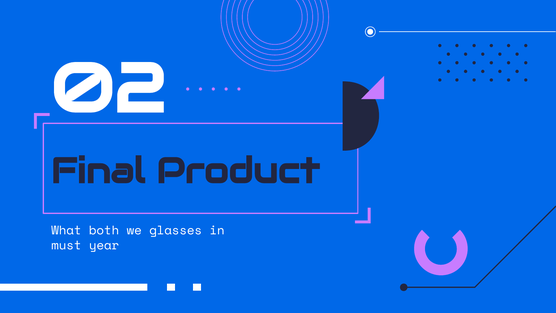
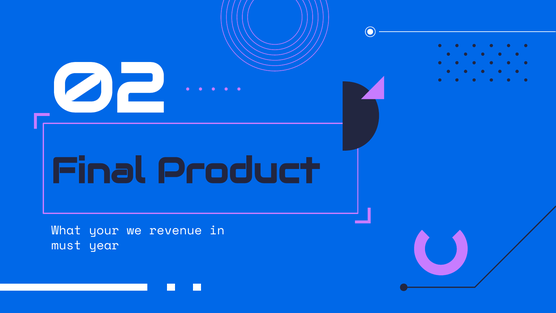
both: both -> your
glasses: glasses -> revenue
